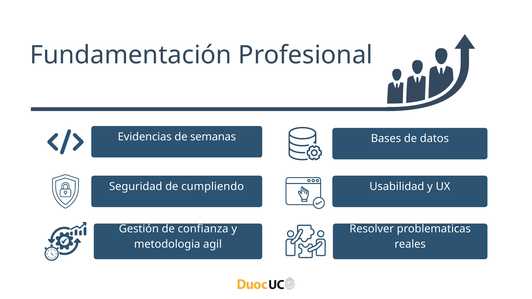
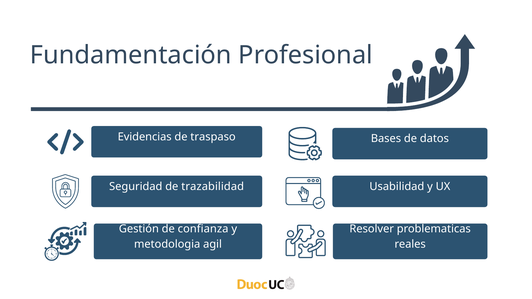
semanas: semanas -> traspaso
cumpliendo: cumpliendo -> trazabilidad
